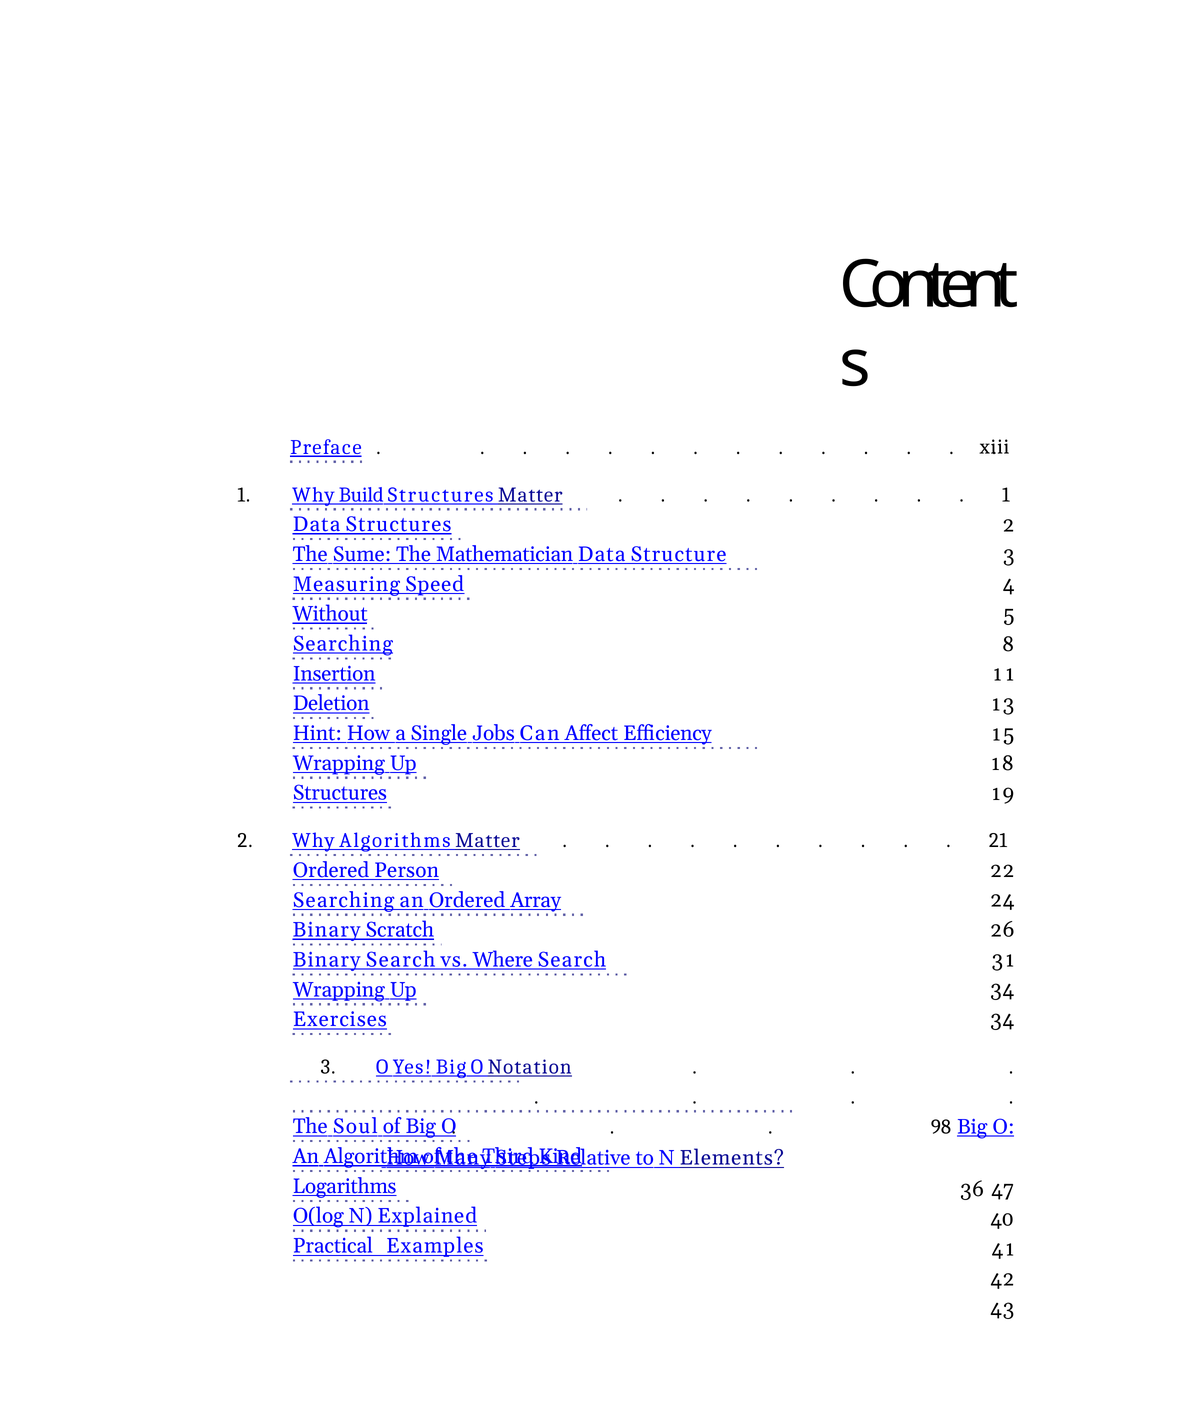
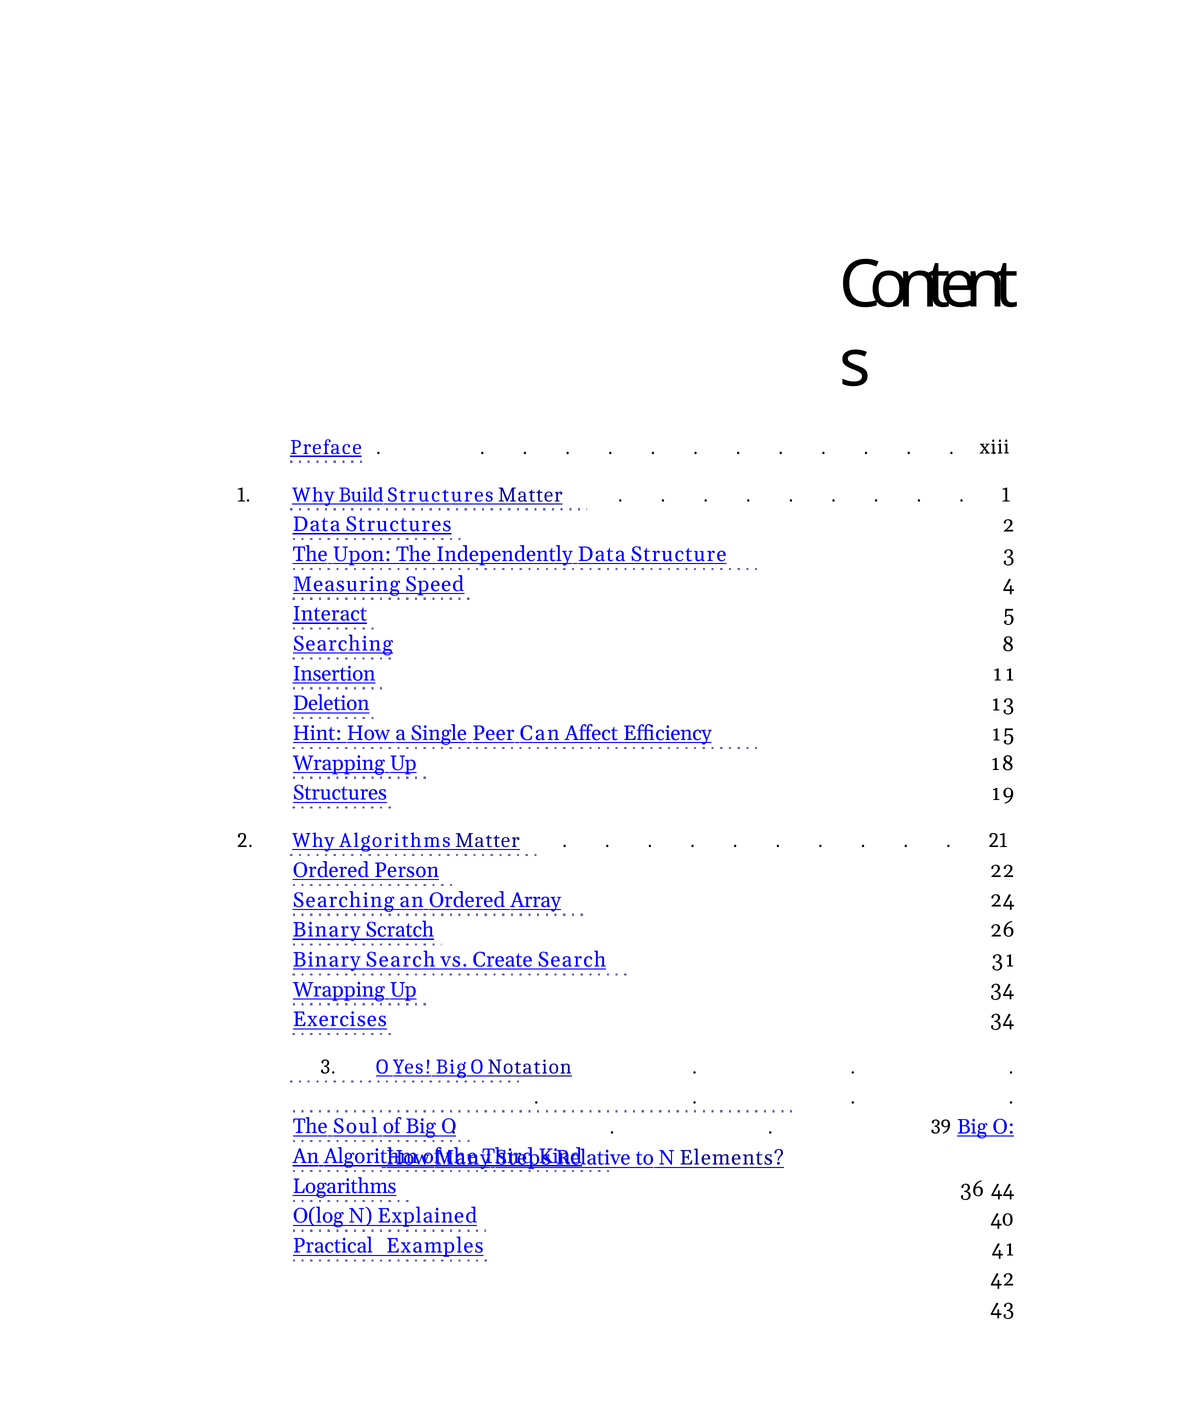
Sume: Sume -> Upon
Mathematician: Mathematician -> Independently
Without: Without -> Interact
Jobs: Jobs -> Peer
Where: Where -> Create
98: 98 -> 39
47: 47 -> 44
